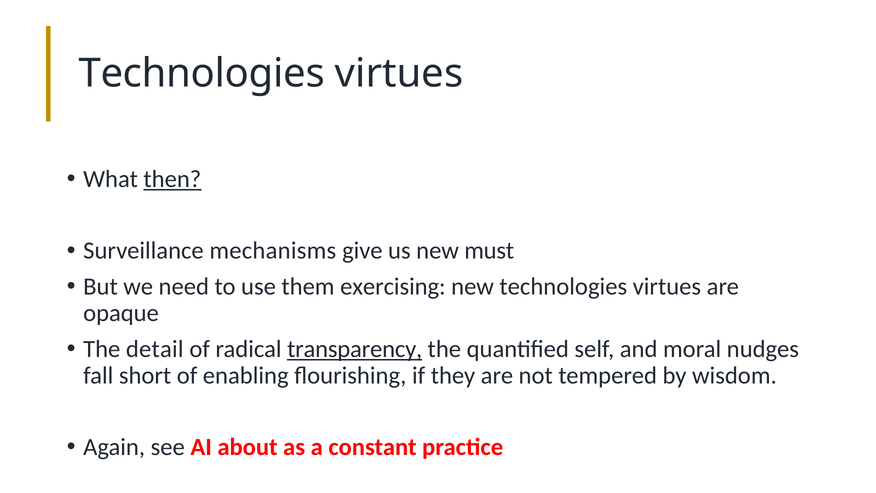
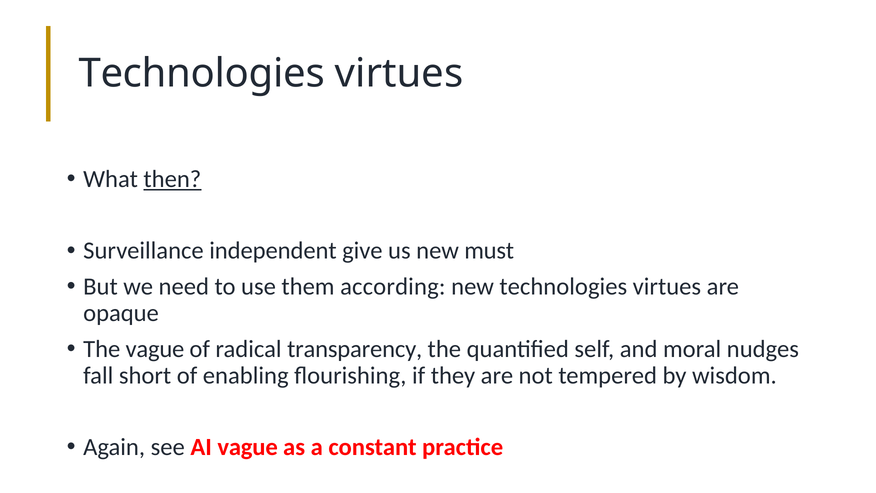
mechanisms: mechanisms -> independent
exercising: exercising -> according
The detail: detail -> vague
transparency underline: present -> none
AI about: about -> vague
